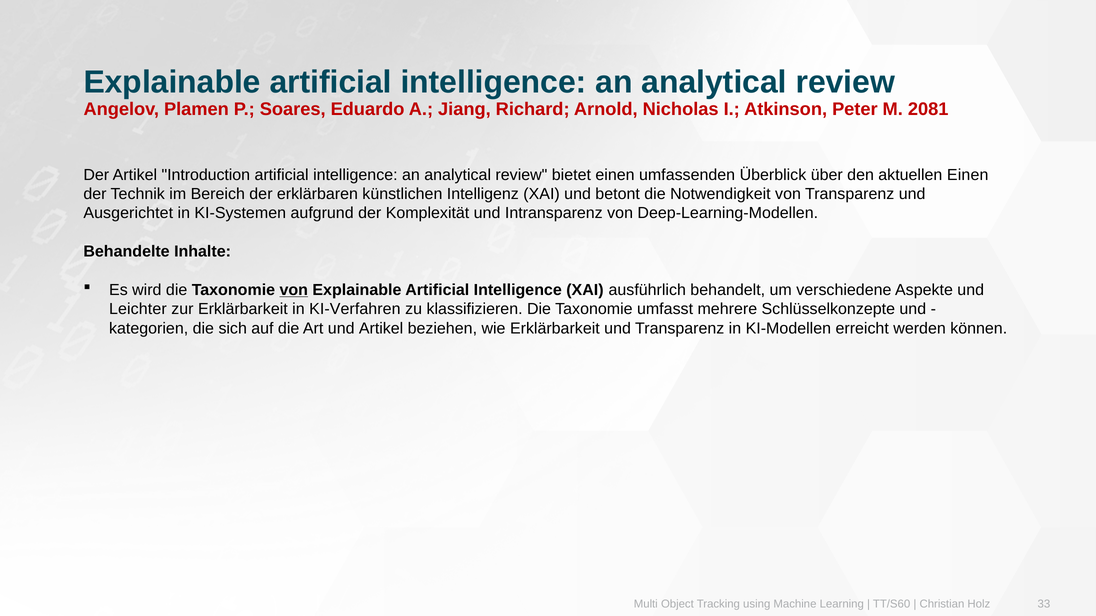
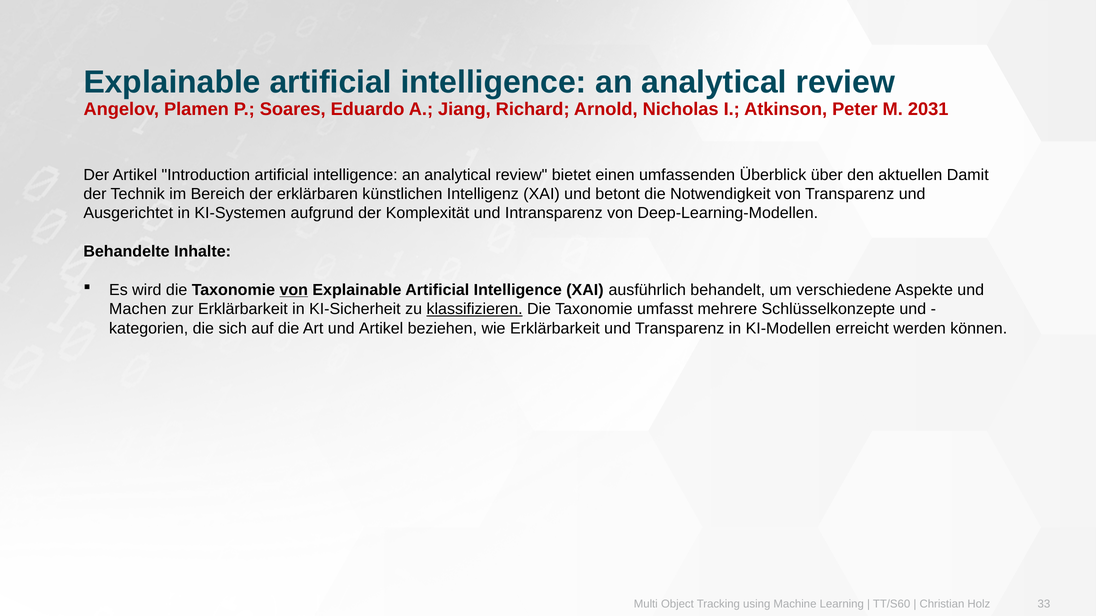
2081: 2081 -> 2031
aktuellen Einen: Einen -> Damit
Leichter: Leichter -> Machen
KI-Verfahren: KI-Verfahren -> KI-Sicherheit
klassifizieren underline: none -> present
